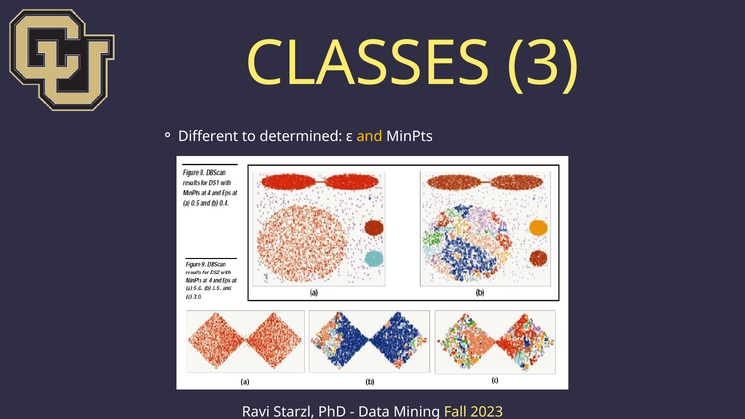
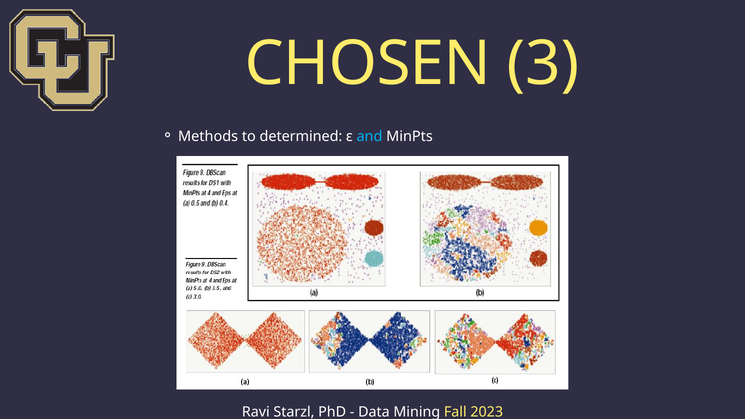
CLASSES: CLASSES -> CHOSEN
Different: Different -> Methods
and colour: yellow -> light blue
